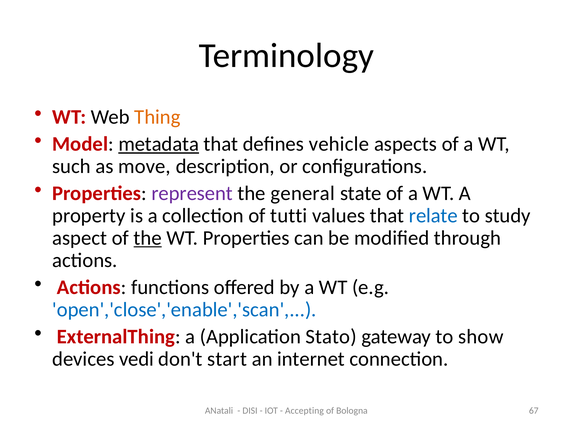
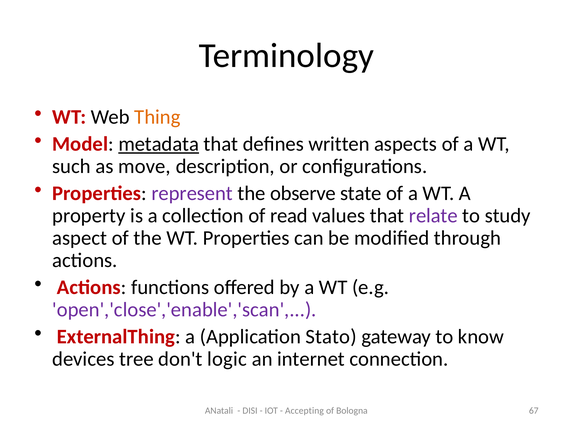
vehicle: vehicle -> written
general: general -> observe
tutti: tutti -> read
relate colour: blue -> purple
the at (148, 238) underline: present -> none
open','close','enable','scan colour: blue -> purple
show: show -> know
vedi: vedi -> tree
start: start -> logic
